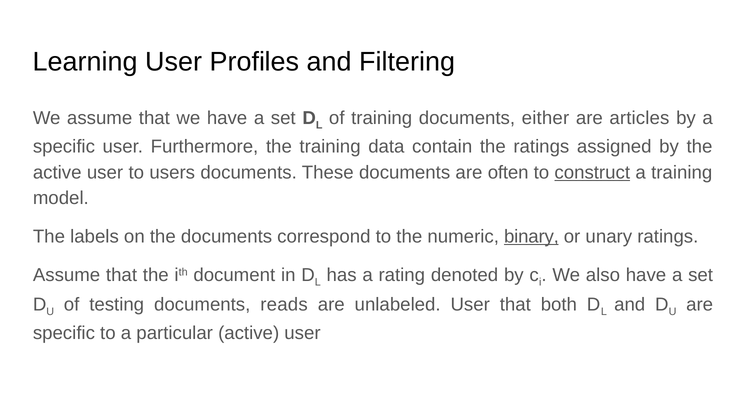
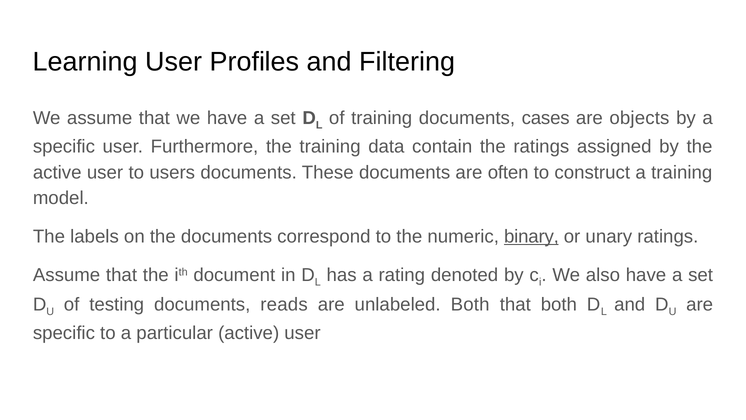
either: either -> cases
articles: articles -> objects
construct underline: present -> none
unlabeled User: User -> Both
